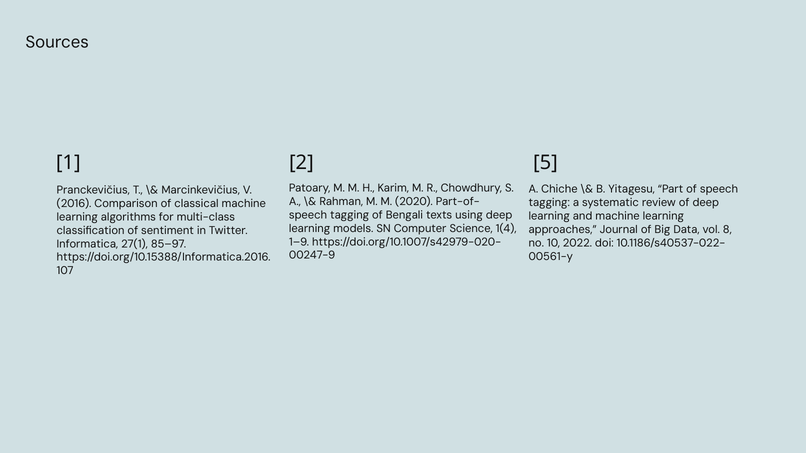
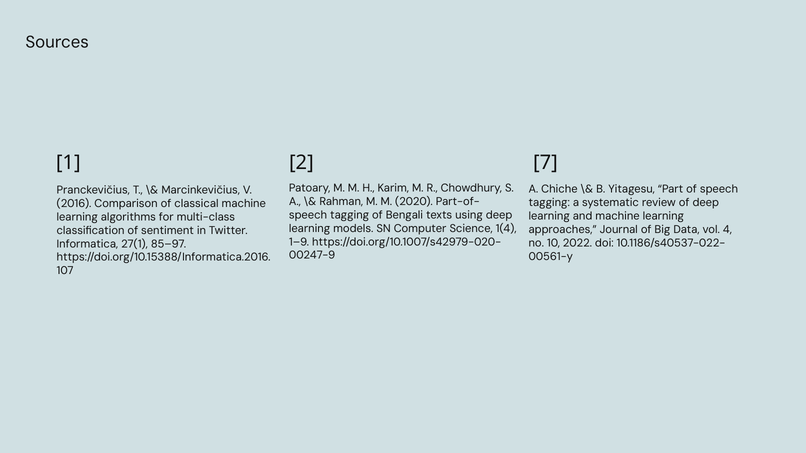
5: 5 -> 7
8: 8 -> 4
